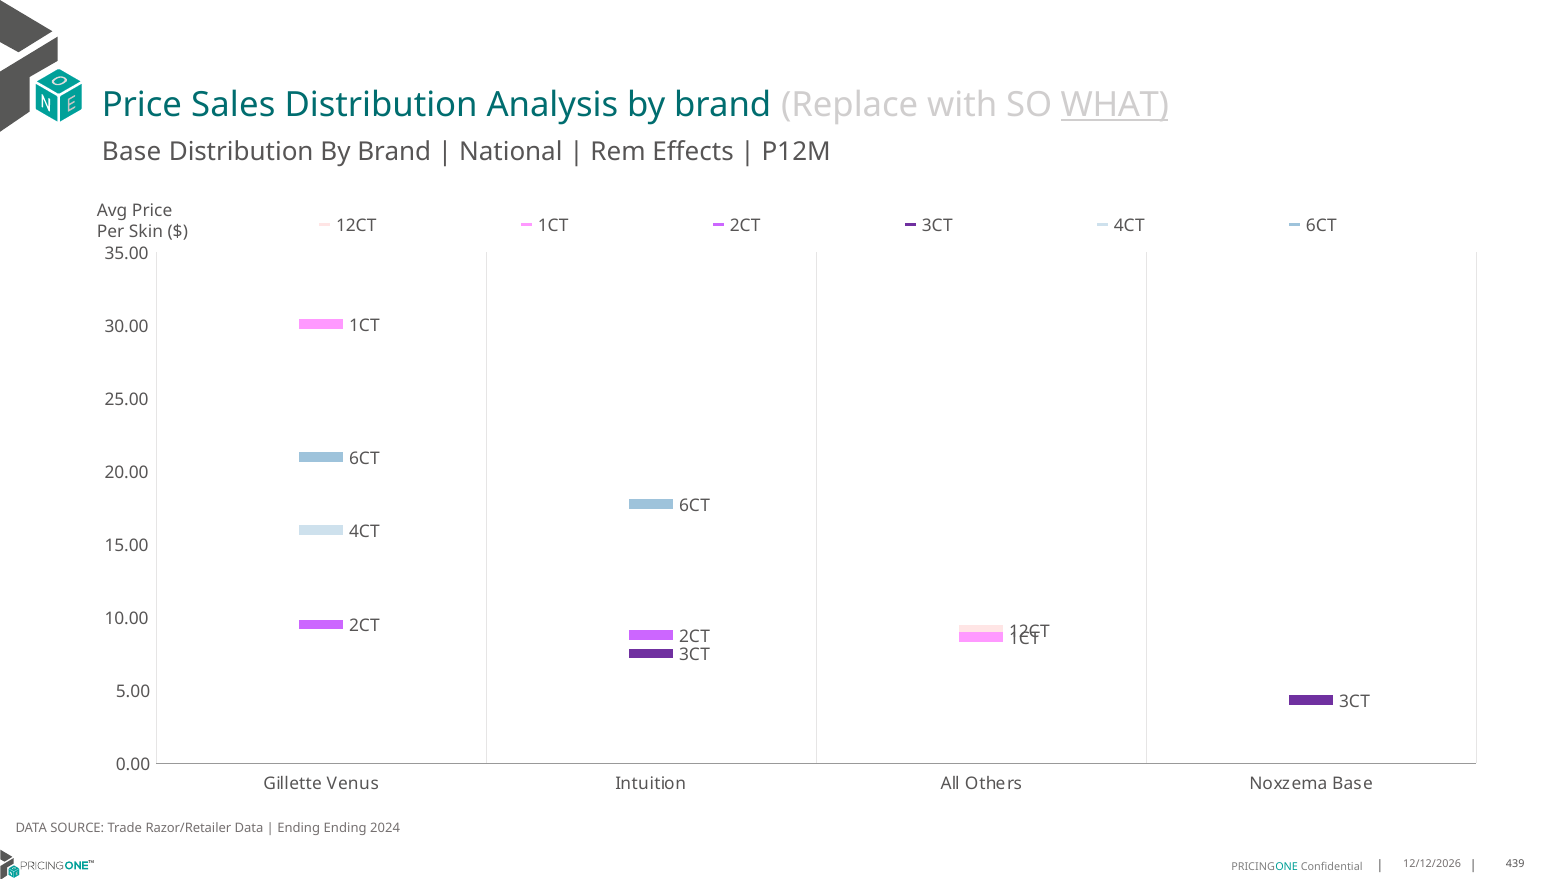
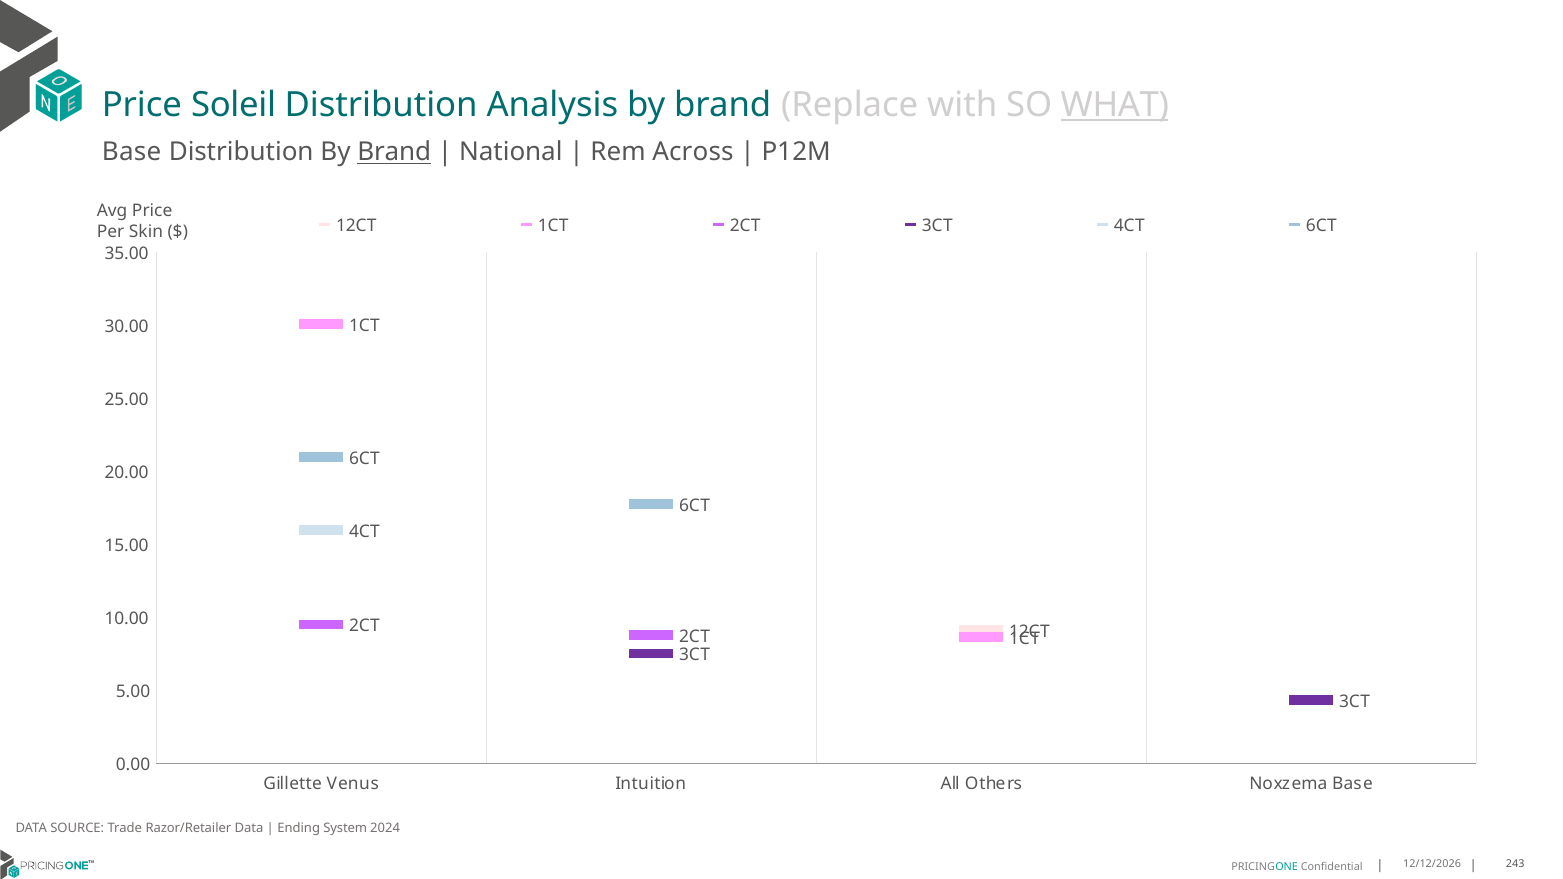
Sales: Sales -> Soleil
Brand at (394, 152) underline: none -> present
Effects: Effects -> Across
Ending Ending: Ending -> System
439: 439 -> 243
